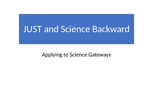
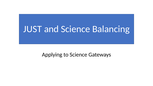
Backward: Backward -> Balancing
